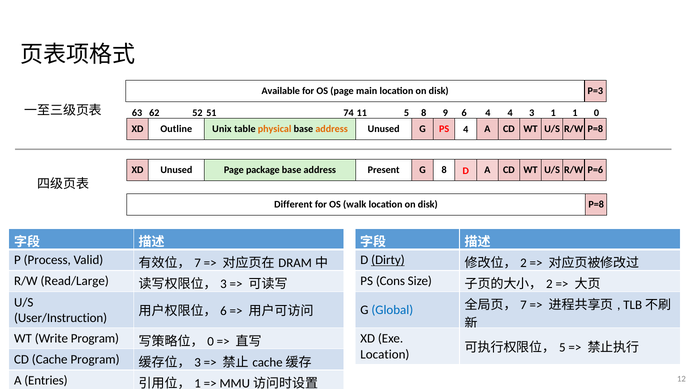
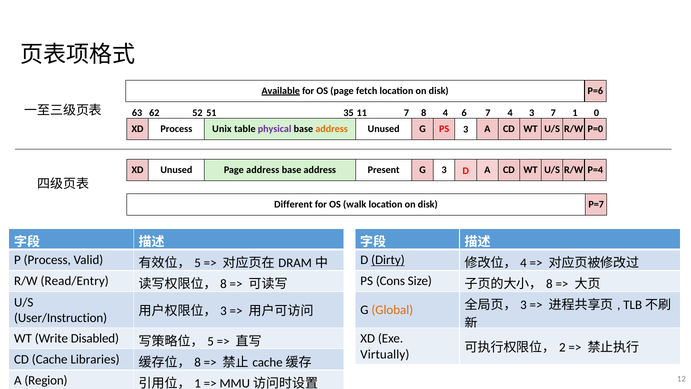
Available underline: none -> present
main: main -> fetch
P=3: P=3 -> P=6
74: 74 -> 35
11 5: 5 -> 7
8 9: 9 -> 4
6 4: 4 -> 7
3 1: 1 -> 7
Outline at (176, 129): Outline -> Process
physical colour: orange -> purple
PS 4: 4 -> 3
R/W P=8: P=8 -> P=0
Page package: package -> address
G 8: 8 -> 3
P=6: P=6 -> P=4
disk P=8: P=8 -> P=7
7 at (198, 263): 7 -> 5
2 at (523, 263): 2 -> 4
Read/Large: Read/Large -> Read/Entry
3 at (223, 284): 3 -> 8
2 at (549, 284): 2 -> 8
Global colour: blue -> orange
7 at (523, 305): 7 -> 3
6 at (223, 311): 6 -> 3
Write Program: Program -> Disabled
0 at (211, 341): 0 -> 5
5 at (562, 347): 5 -> 2
Location at (385, 354): Location -> Virtually
Cache Program: Program -> Libraries
3 at (198, 362): 3 -> 8
Entries: Entries -> Region
